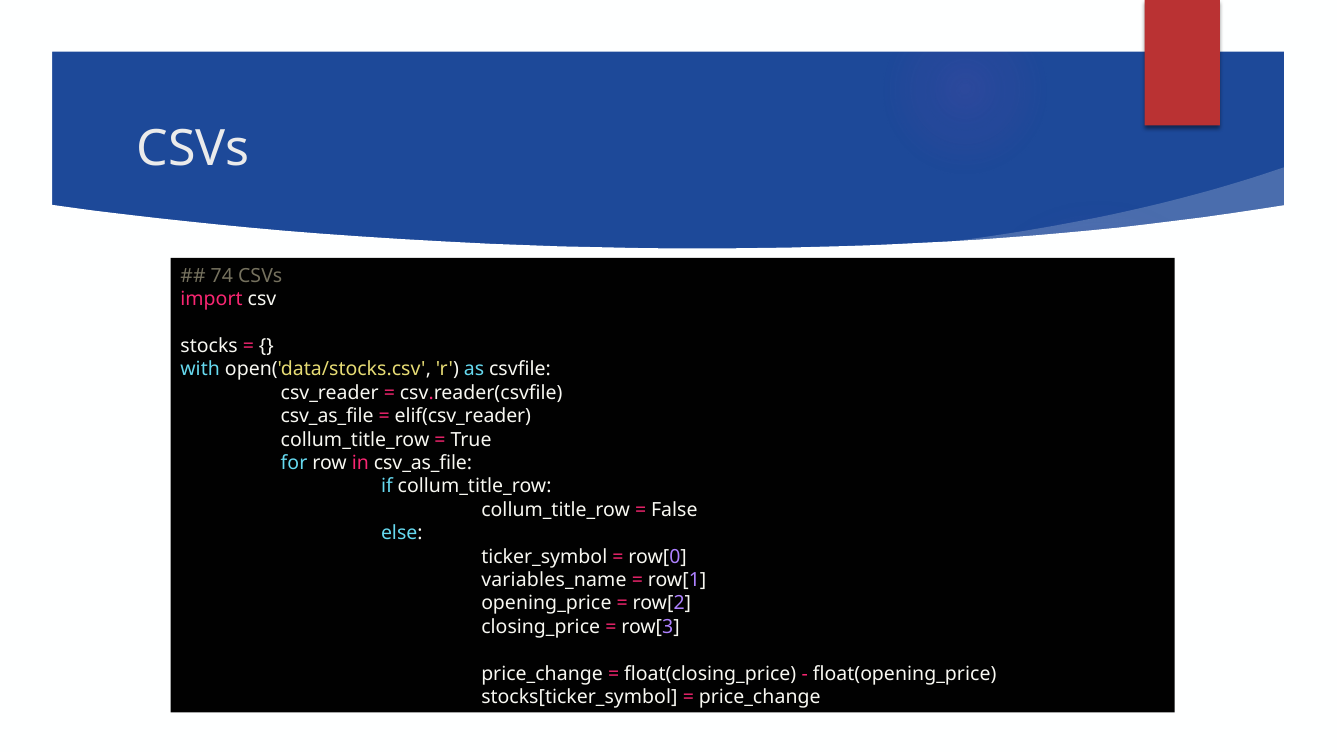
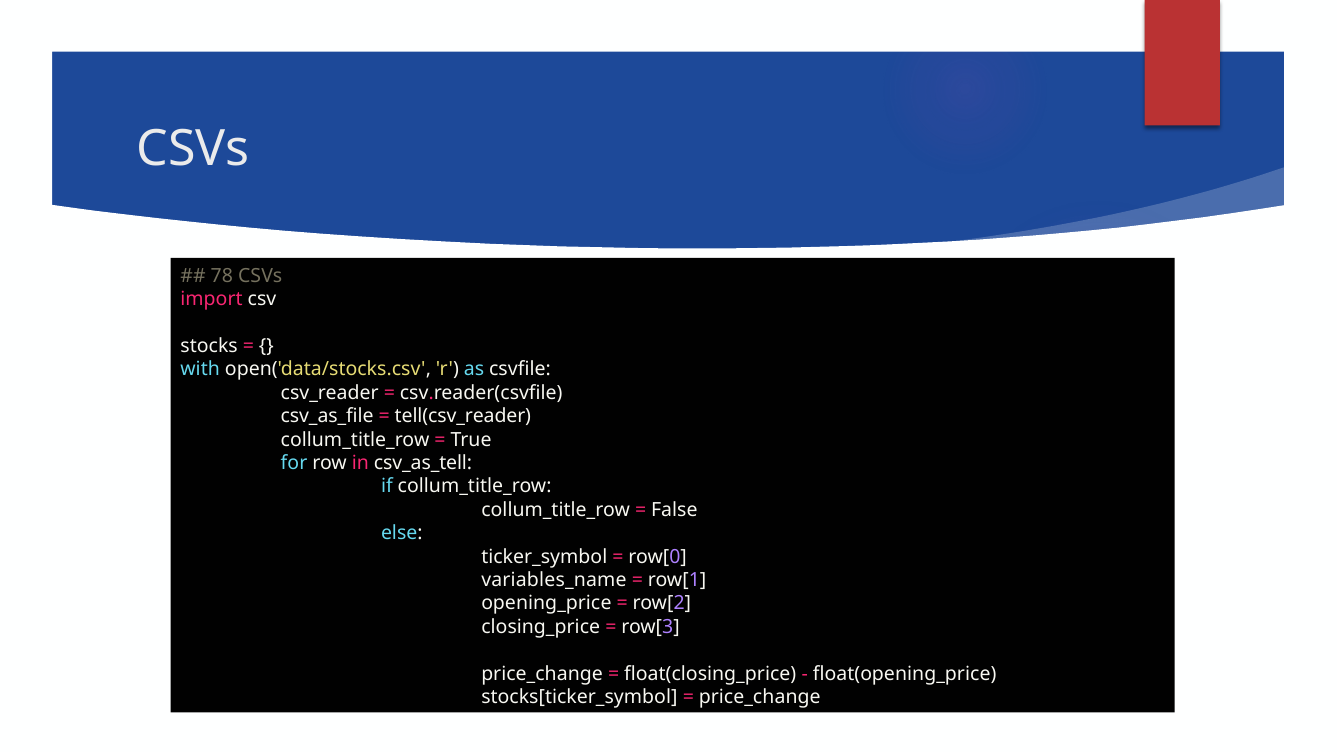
74: 74 -> 78
elif(csv_reader: elif(csv_reader -> tell(csv_reader
in csv_as_file: csv_as_file -> csv_as_tell
